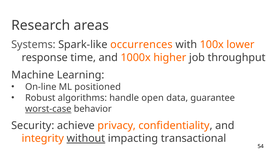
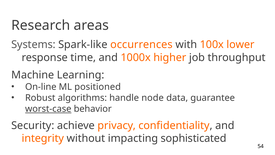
open: open -> node
without underline: present -> none
transactional: transactional -> sophisticated
